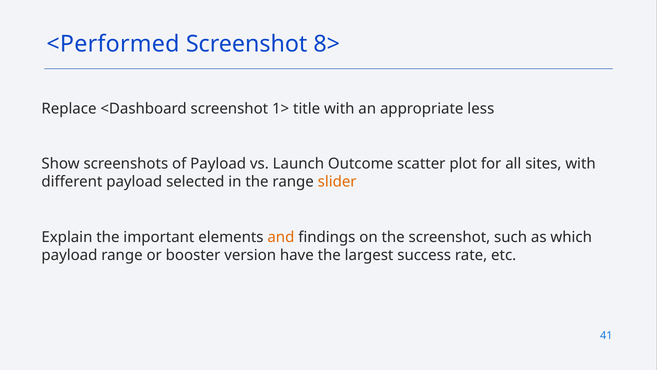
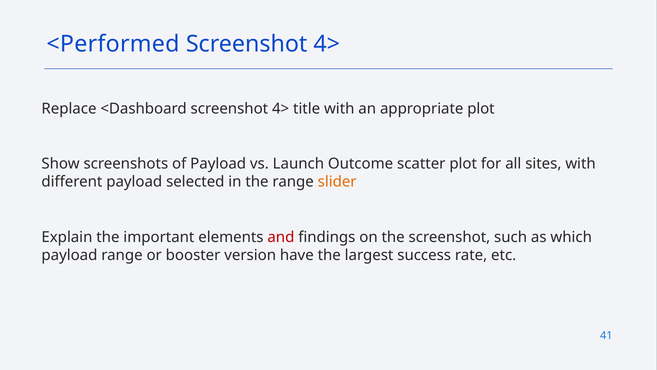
8> at (327, 44): 8> -> 4>
<Dashboard screenshot 1>: 1> -> 4>
appropriate less: less -> plot
and colour: orange -> red
